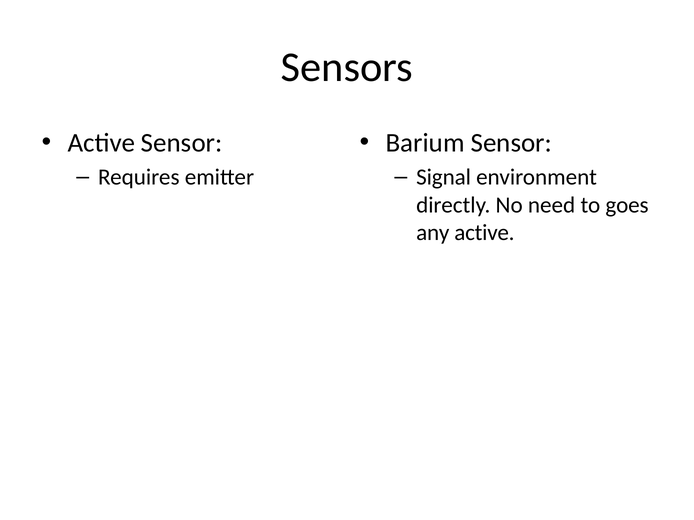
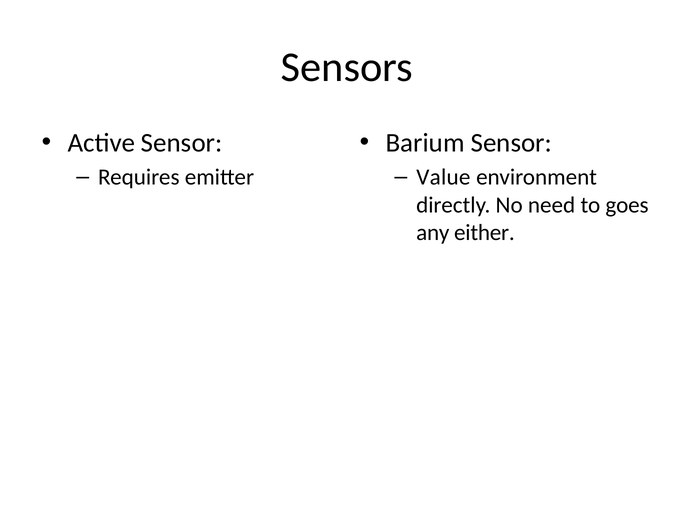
Signal: Signal -> Value
any active: active -> either
